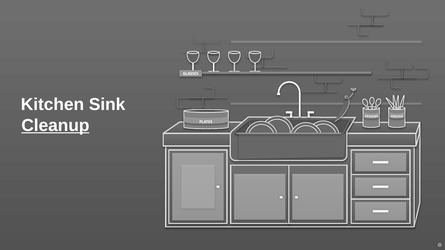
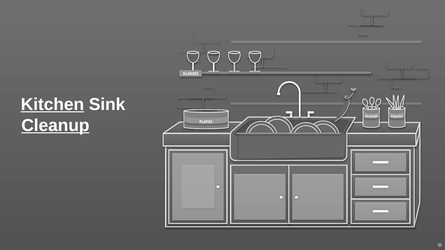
Kitchen underline: none -> present
